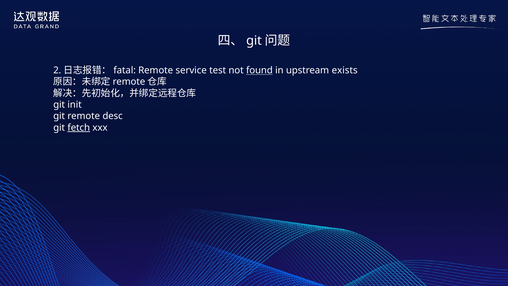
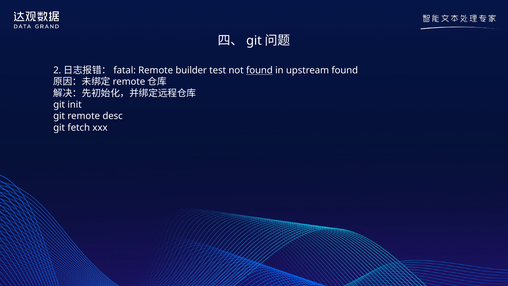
service: service -> builder
upstream exists: exists -> found
fetch underline: present -> none
